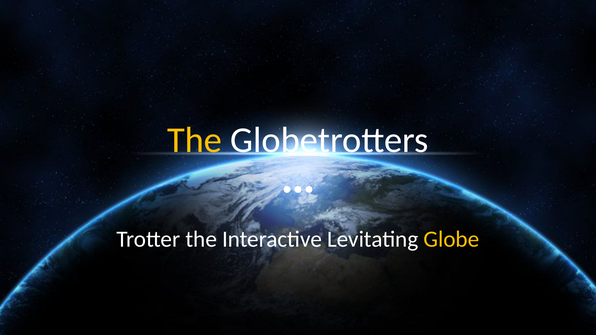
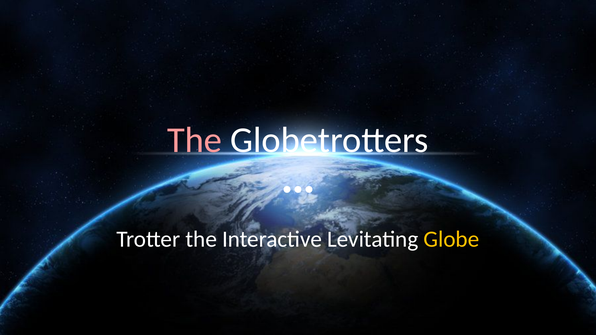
The at (195, 140) colour: yellow -> pink
